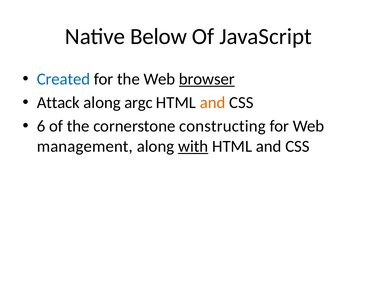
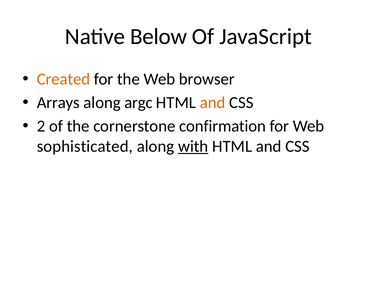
Created colour: blue -> orange
browser underline: present -> none
Attack: Attack -> Arrays
6: 6 -> 2
constructing: constructing -> confirmation
management: management -> sophisticated
